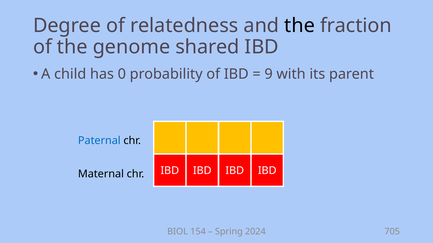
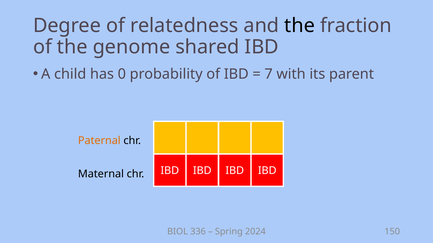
9: 9 -> 7
Paternal colour: blue -> orange
154: 154 -> 336
705: 705 -> 150
